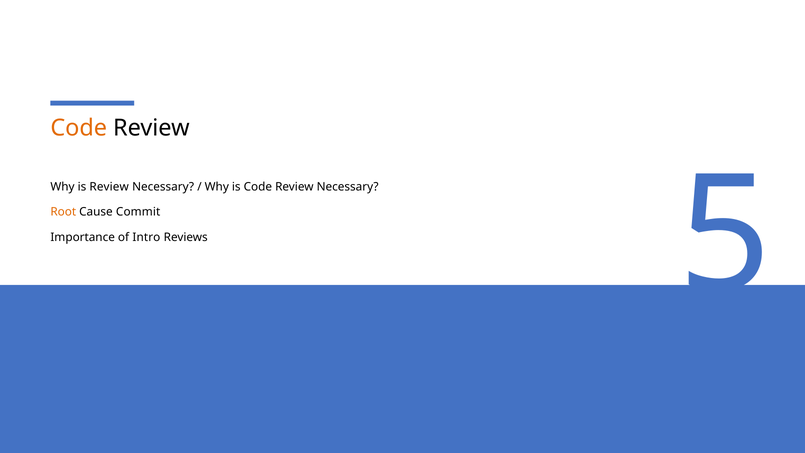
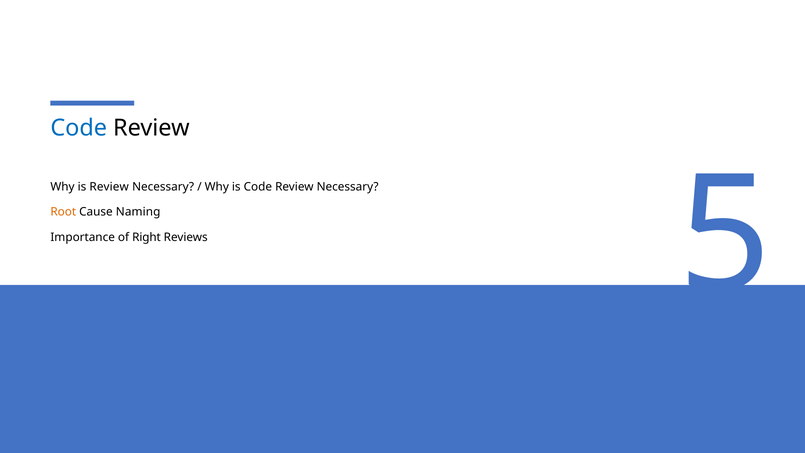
Code at (79, 128) colour: orange -> blue
Commit: Commit -> Naming
Intro: Intro -> Right
